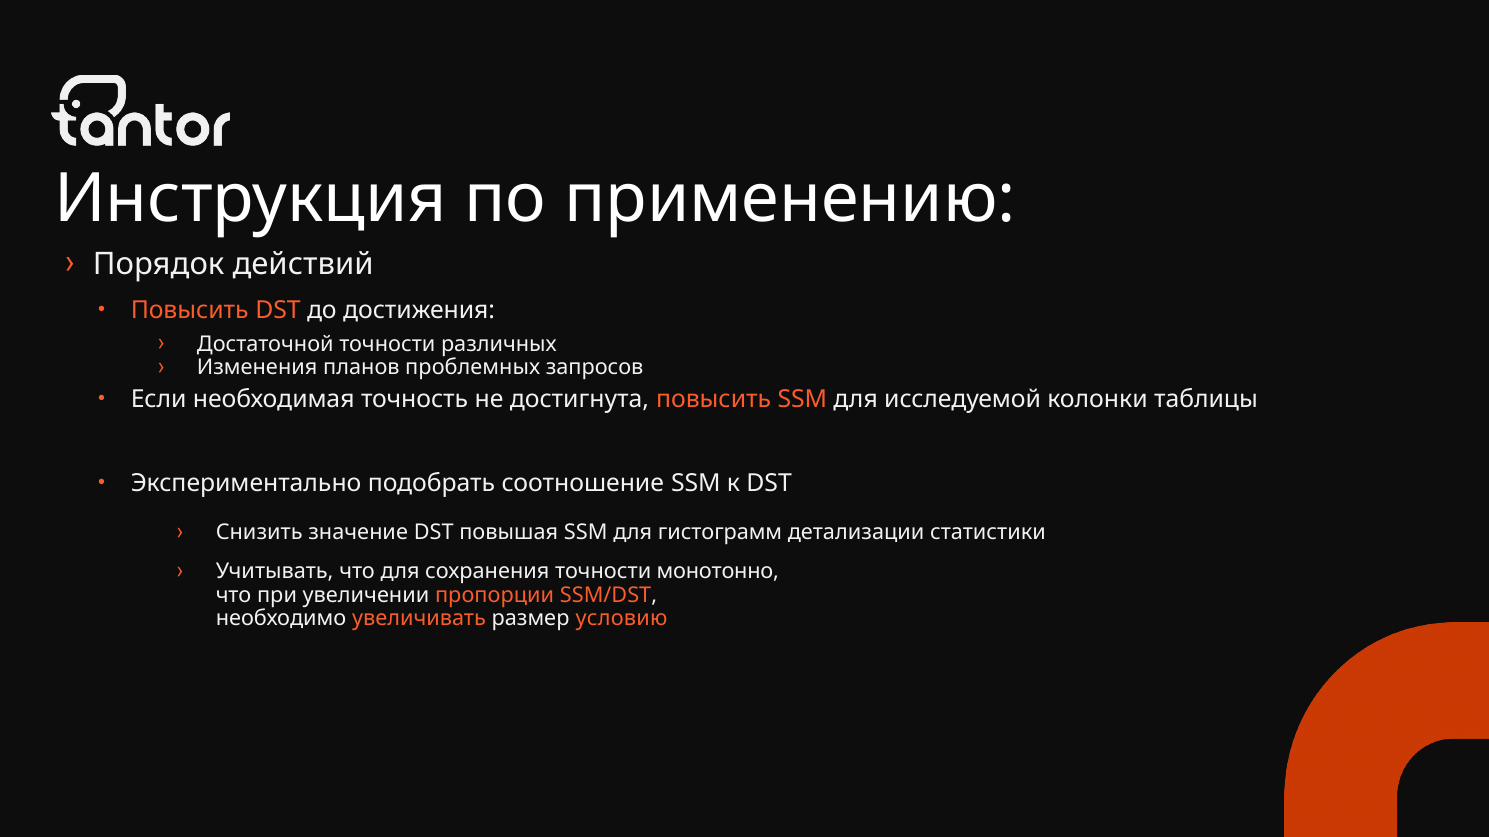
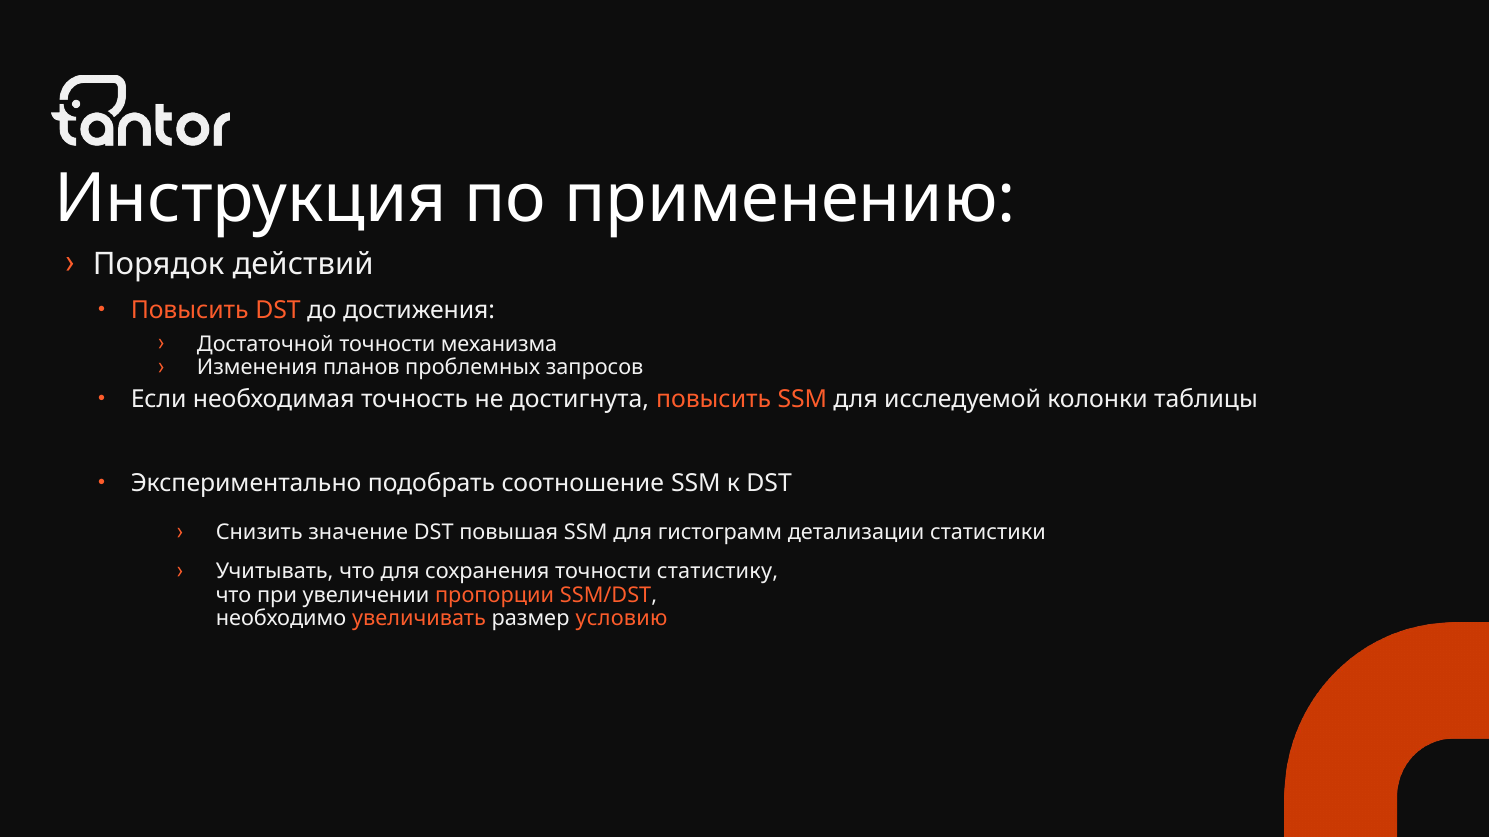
различных: различных -> механизма
монотонно: монотонно -> статистику
